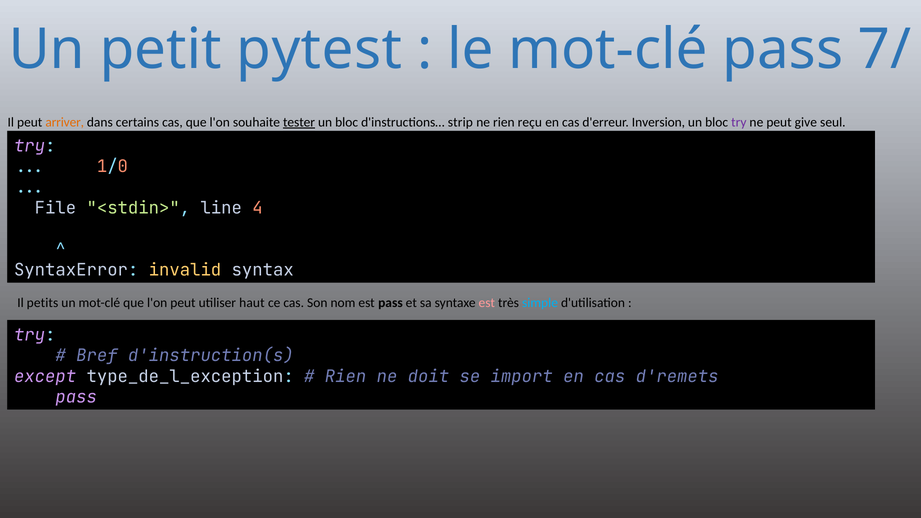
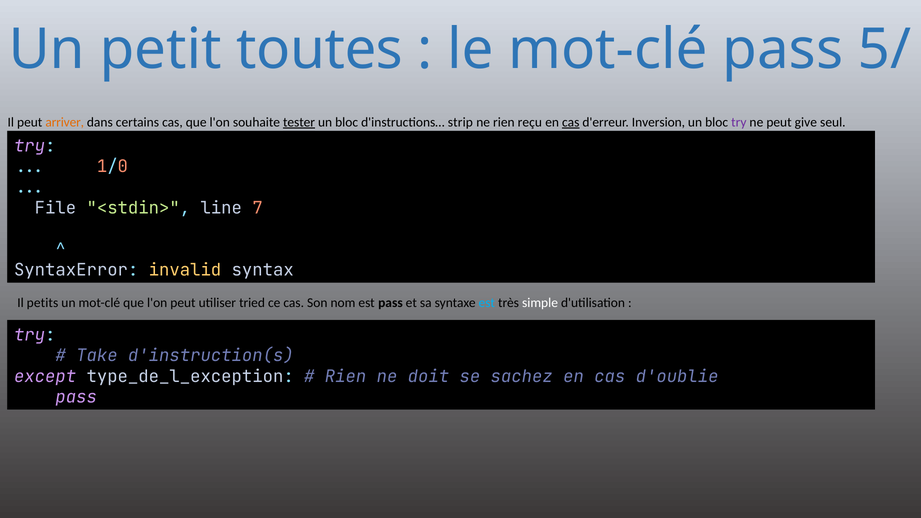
pytest: pytest -> toutes
7/: 7/ -> 5/
cas at (571, 122) underline: none -> present
4: 4 -> 7
haut: haut -> tried
est at (487, 303) colour: pink -> light blue
simple colour: light blue -> white
Bref: Bref -> Take
import: import -> sachez
d'remets: d'remets -> d'oublie
